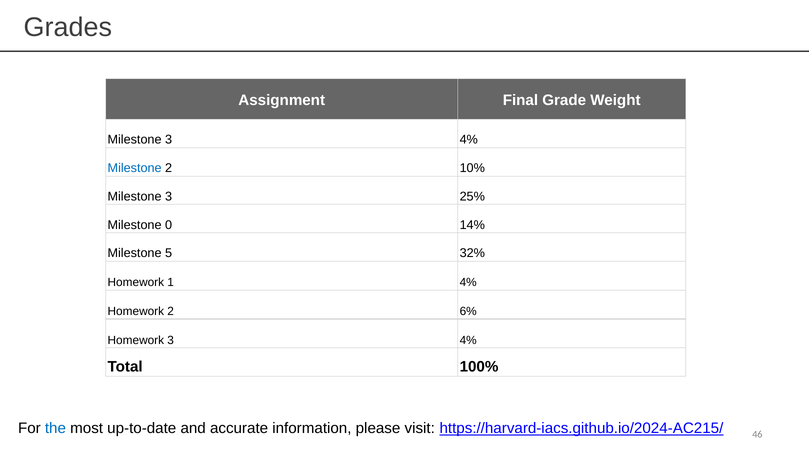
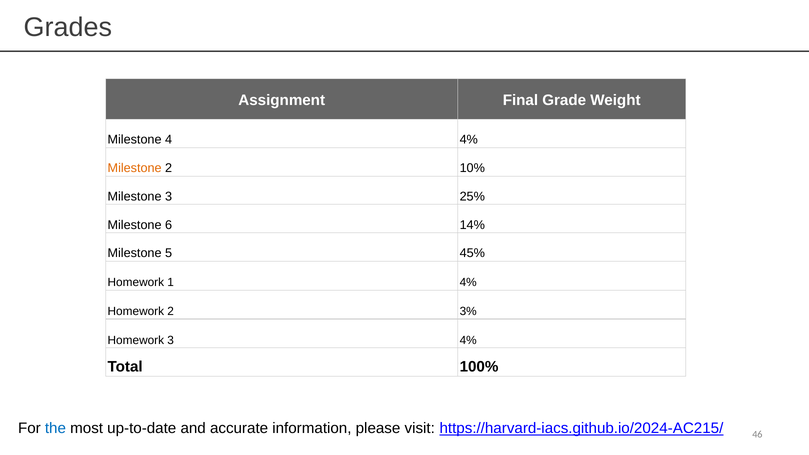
3 at (169, 140): 3 -> 4
Milestone at (135, 168) colour: blue -> orange
0: 0 -> 6
32%: 32% -> 45%
6%: 6% -> 3%
